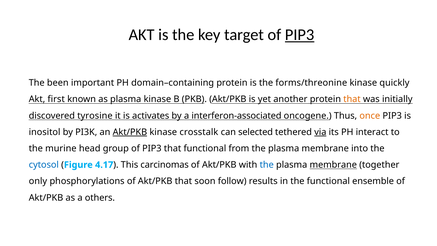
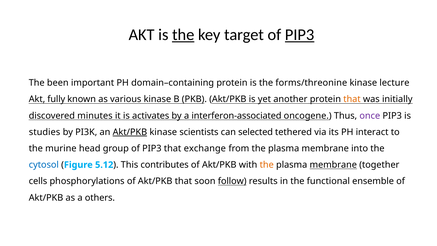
the at (183, 35) underline: none -> present
quickly: quickly -> lecture
first: first -> fully
as plasma: plasma -> various
tyrosine: tyrosine -> minutes
once colour: orange -> purple
inositol: inositol -> studies
crosstalk: crosstalk -> scientists
via underline: present -> none
that functional: functional -> exchange
4.17: 4.17 -> 5.12
carcinomas: carcinomas -> contributes
the at (267, 165) colour: blue -> orange
only: only -> cells
follow underline: none -> present
